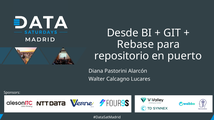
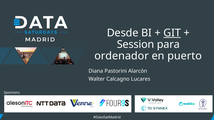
GIT underline: none -> present
Rebase: Rebase -> Session
repositorio: repositorio -> ordenador
